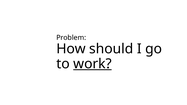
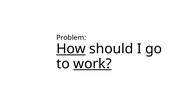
How underline: none -> present
